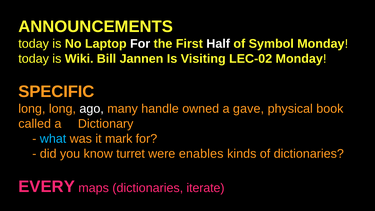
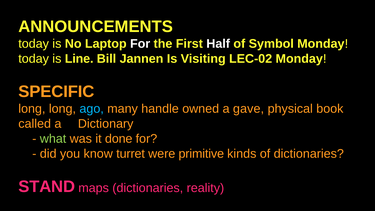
Wiki: Wiki -> Line
ago colour: white -> light blue
what colour: light blue -> light green
mark: mark -> done
enables: enables -> primitive
EVERY: EVERY -> STAND
iterate: iterate -> reality
